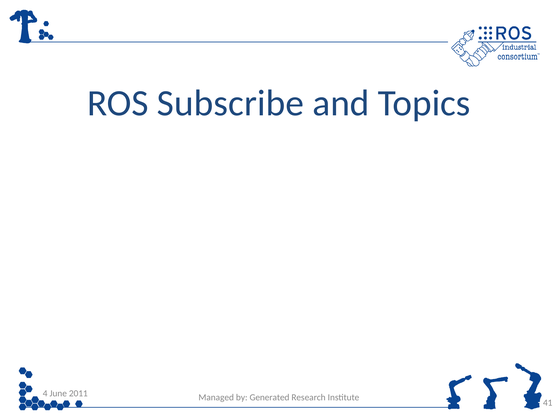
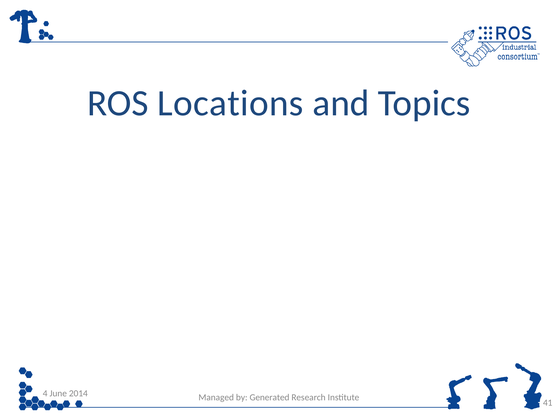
Subscribe: Subscribe -> Locations
2011: 2011 -> 2014
